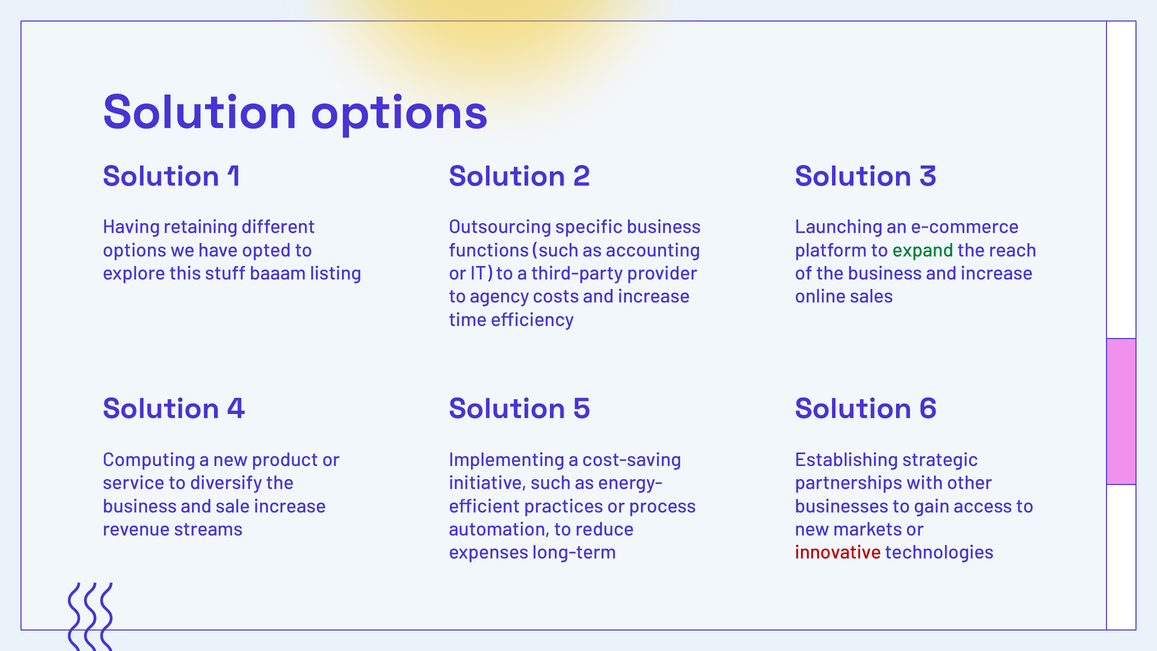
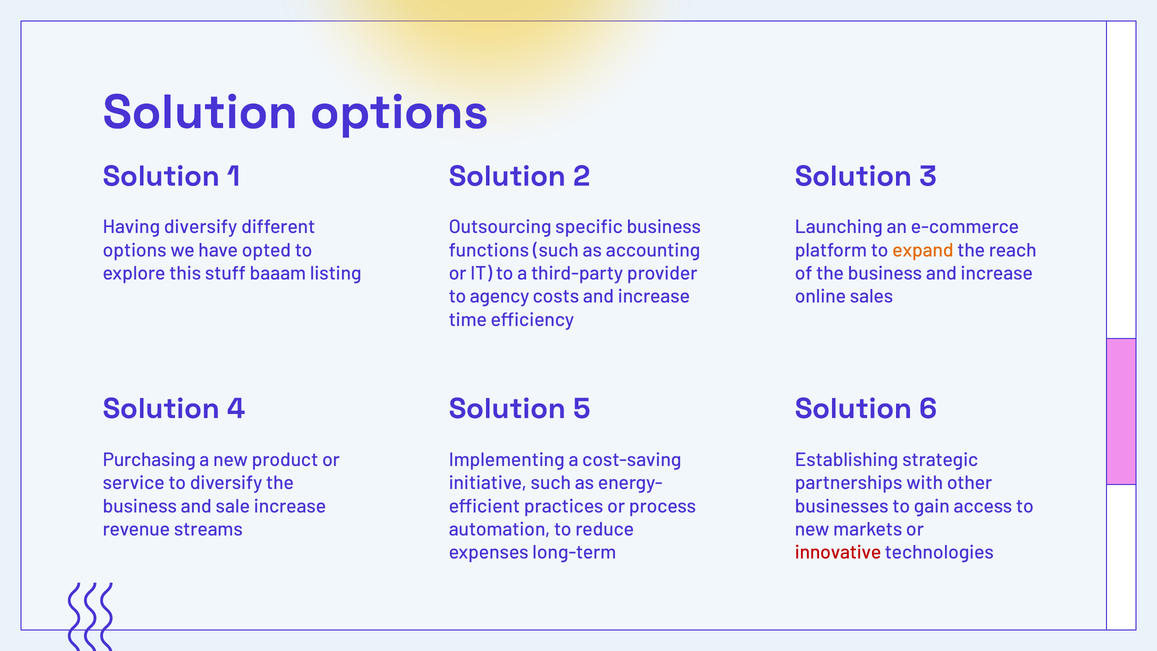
Having retaining: retaining -> diversify
expand colour: green -> orange
Computing: Computing -> Purchasing
